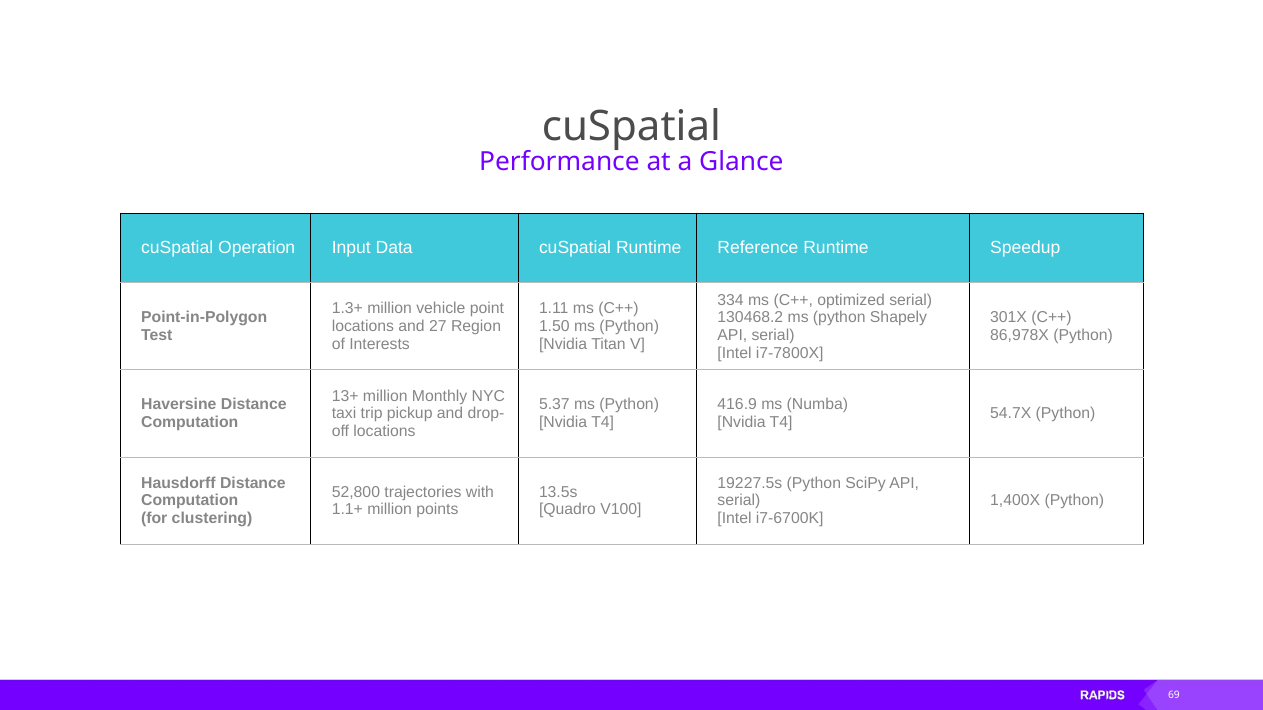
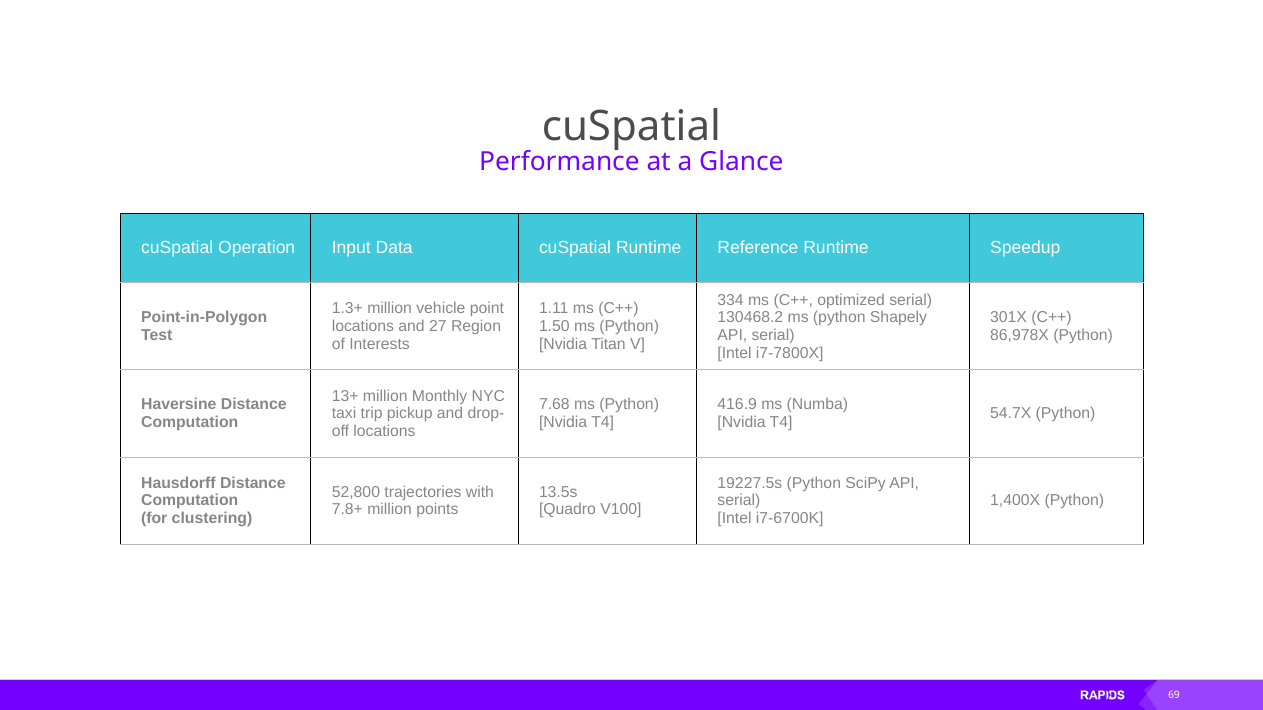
5.37: 5.37 -> 7.68
1.1+: 1.1+ -> 7.8+
